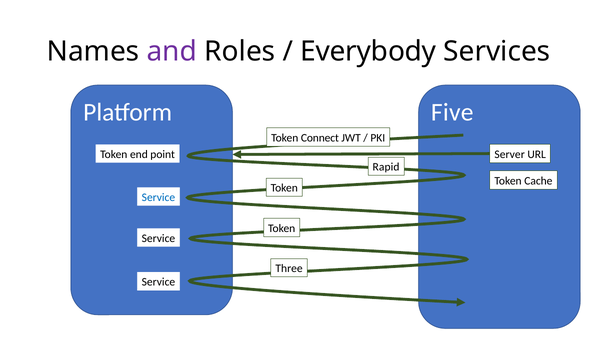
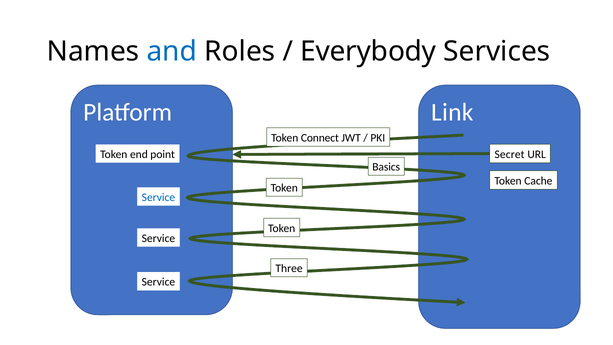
and colour: purple -> blue
Five: Five -> Link
Server: Server -> Secret
Rapid: Rapid -> Basics
